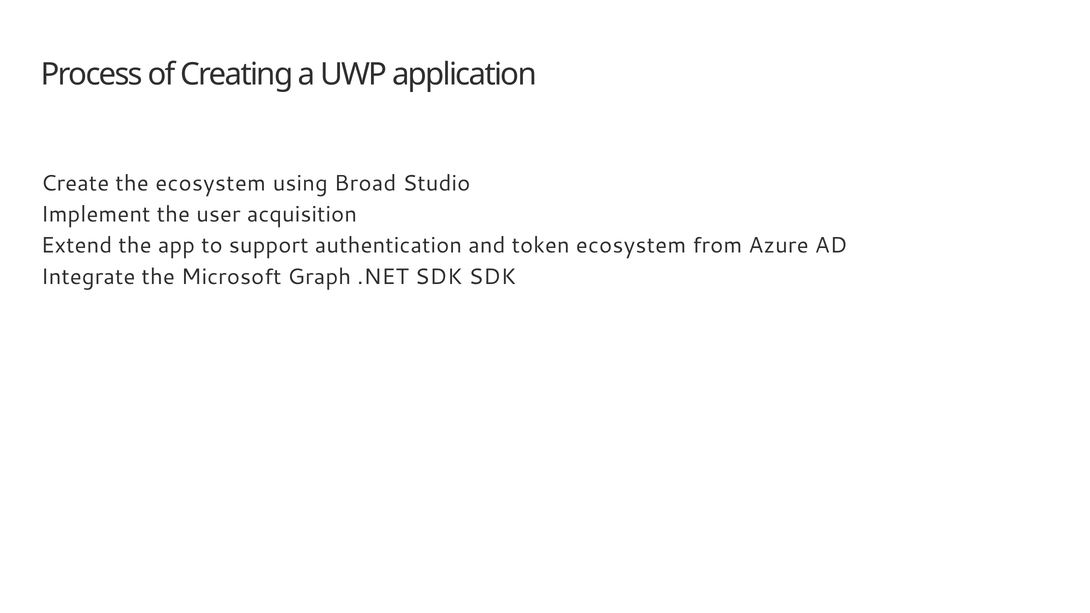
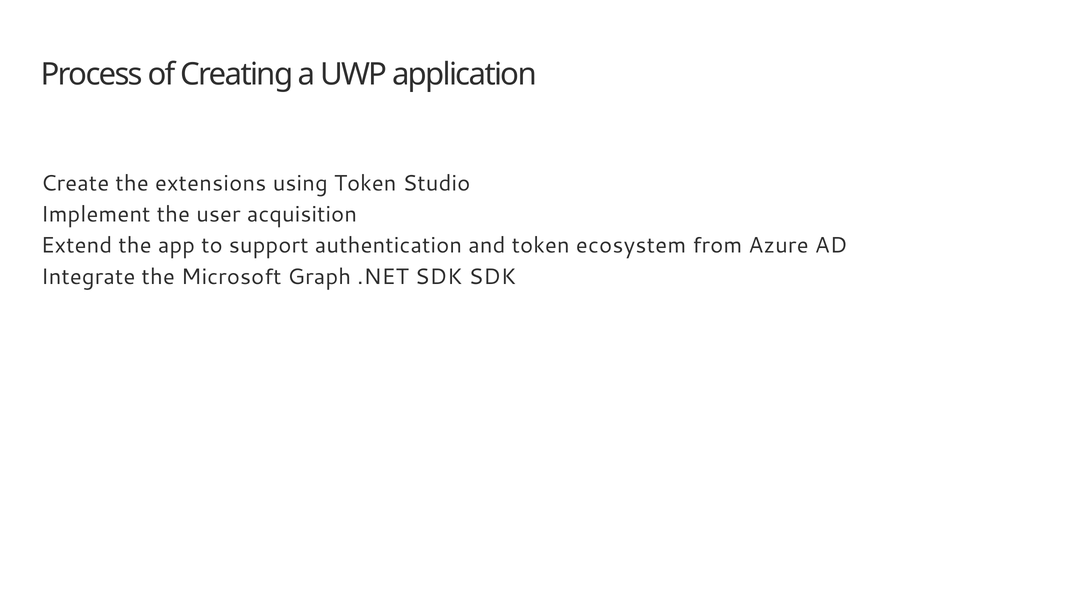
the ecosystem: ecosystem -> extensions
using Broad: Broad -> Token
